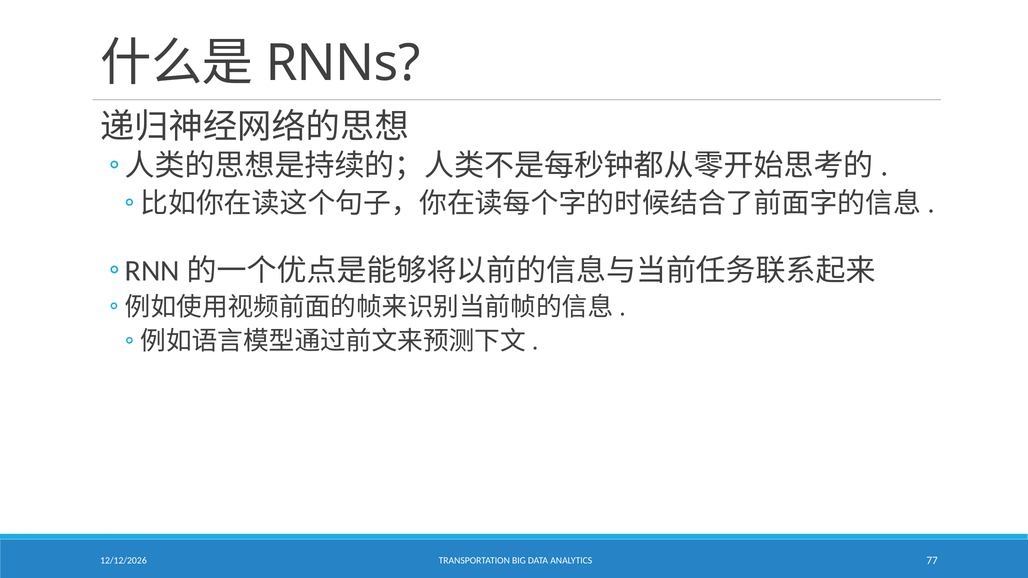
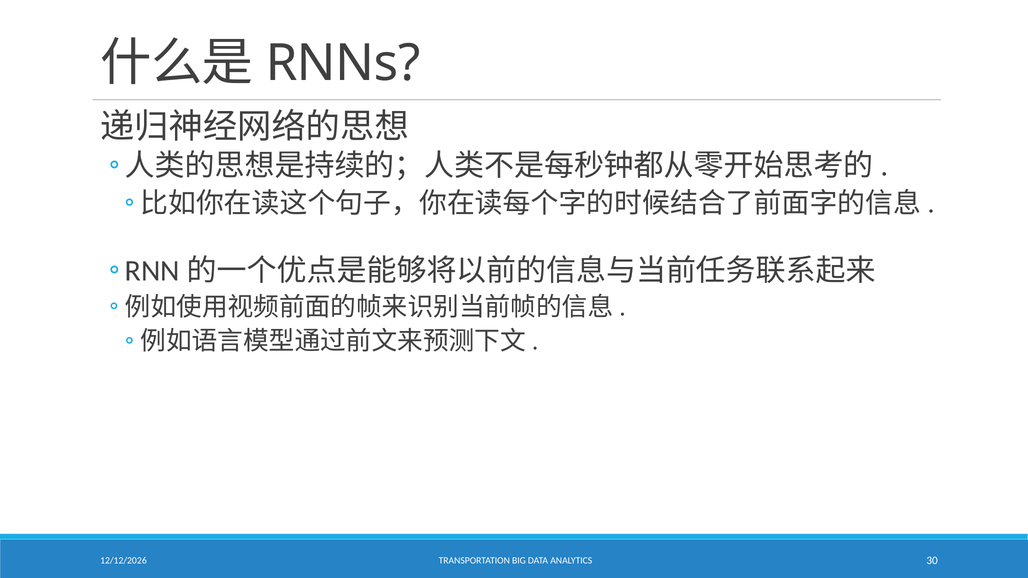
77: 77 -> 30
